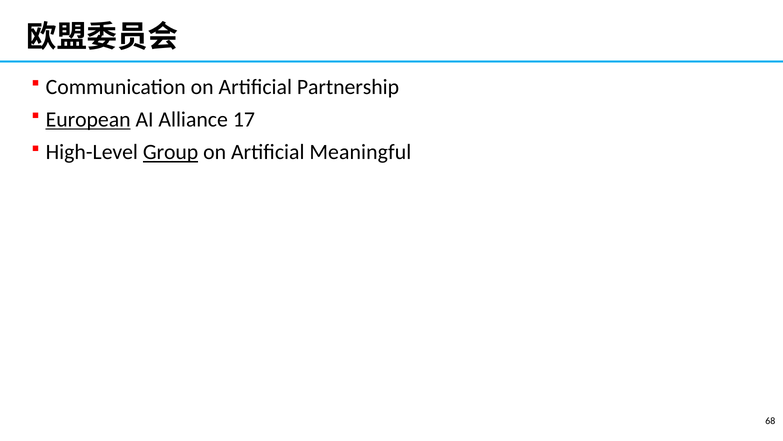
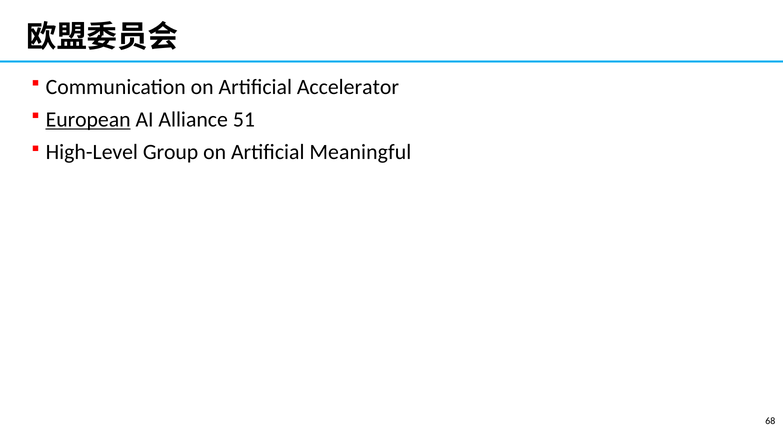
Partnership: Partnership -> Accelerator
17: 17 -> 51
Group underline: present -> none
